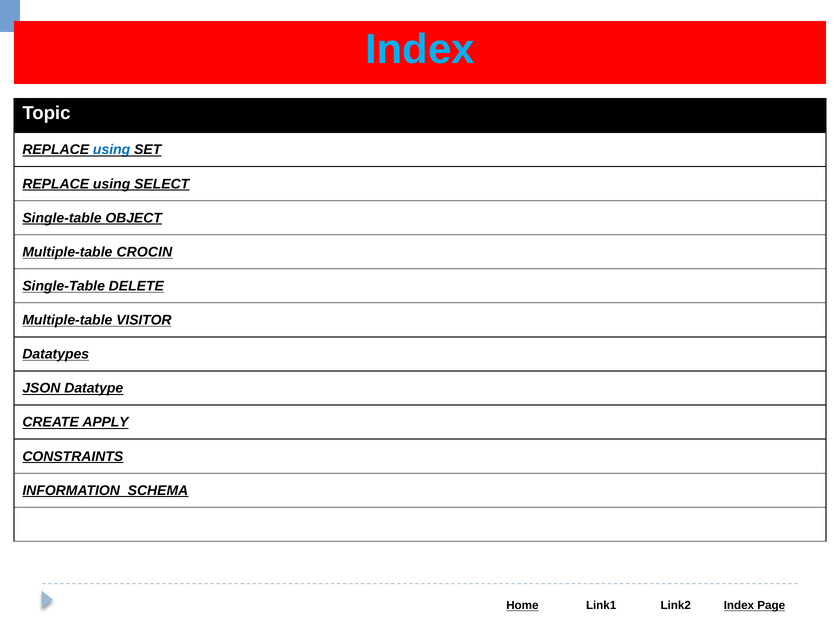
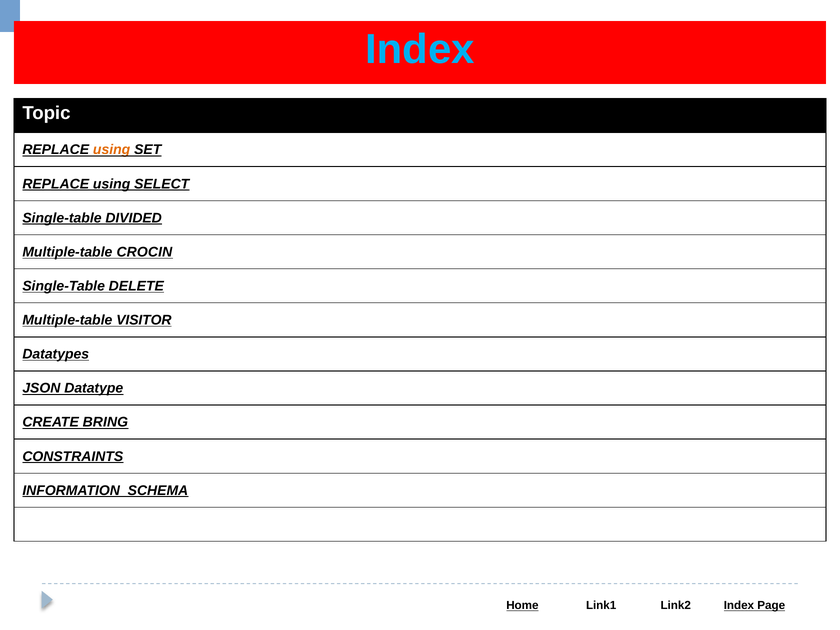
using at (112, 150) colour: blue -> orange
OBJECT: OBJECT -> DIVIDED
APPLY: APPLY -> BRING
